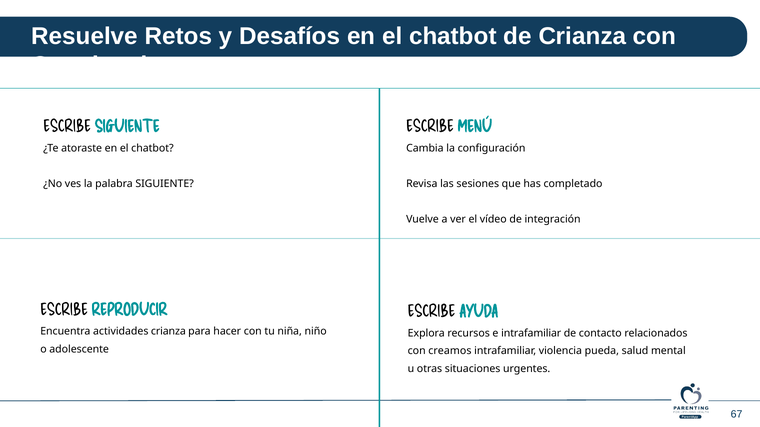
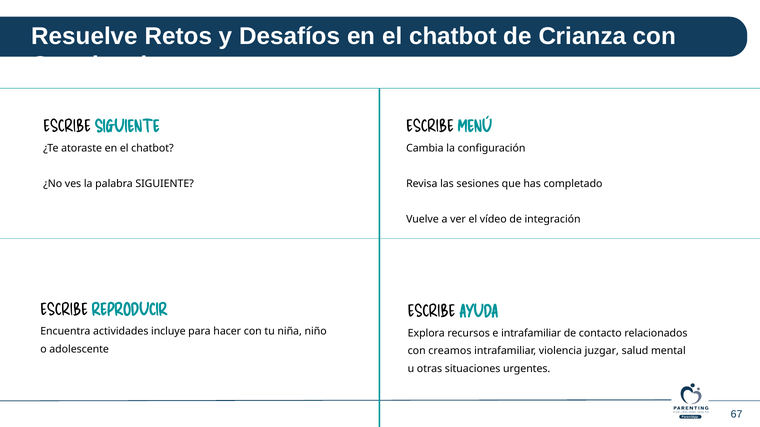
actividades crianza: crianza -> incluye
pueda: pueda -> juzgar
